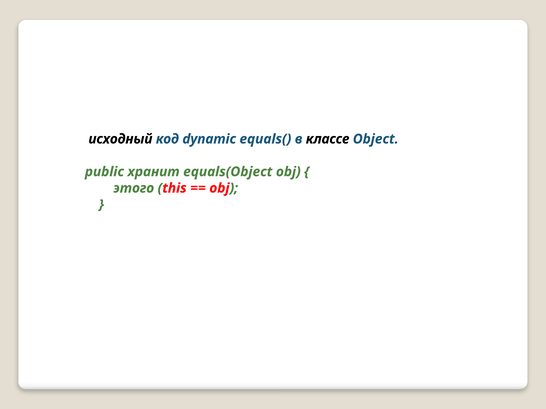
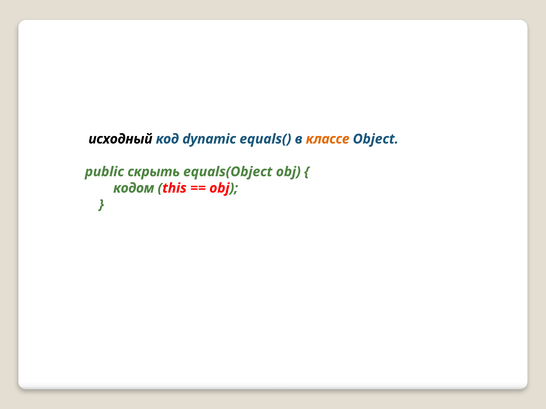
классе colour: black -> orange
хранит: хранит -> скрыть
этого: этого -> кодом
